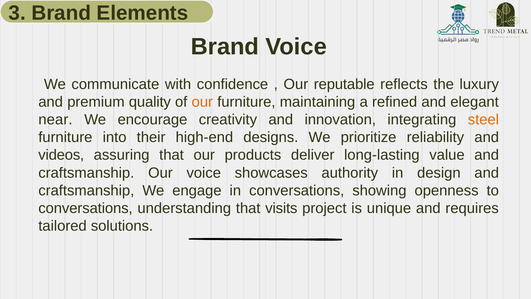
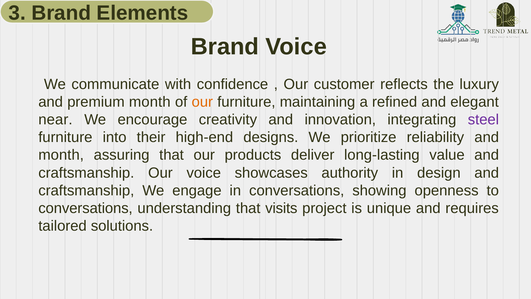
reputable: reputable -> customer
premium quality: quality -> month
steel colour: orange -> purple
videos at (61, 155): videos -> month
